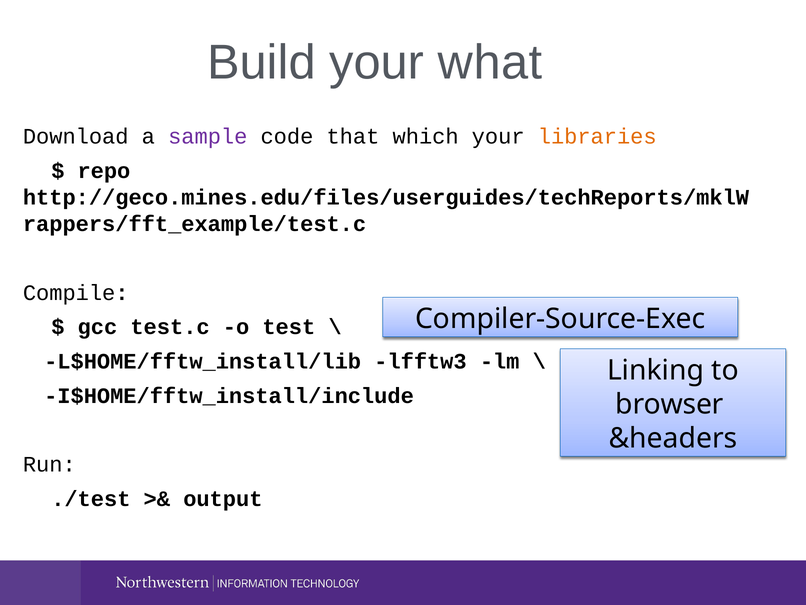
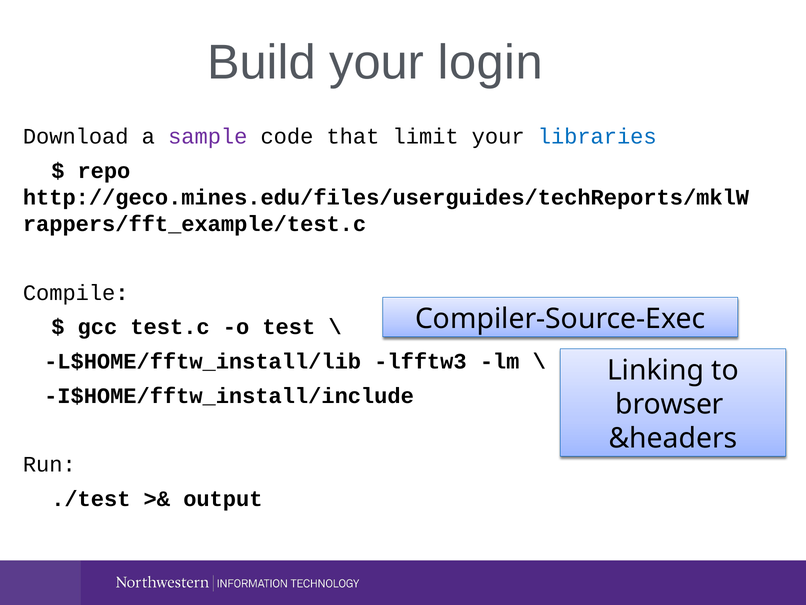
what: what -> login
which: which -> limit
libraries colour: orange -> blue
